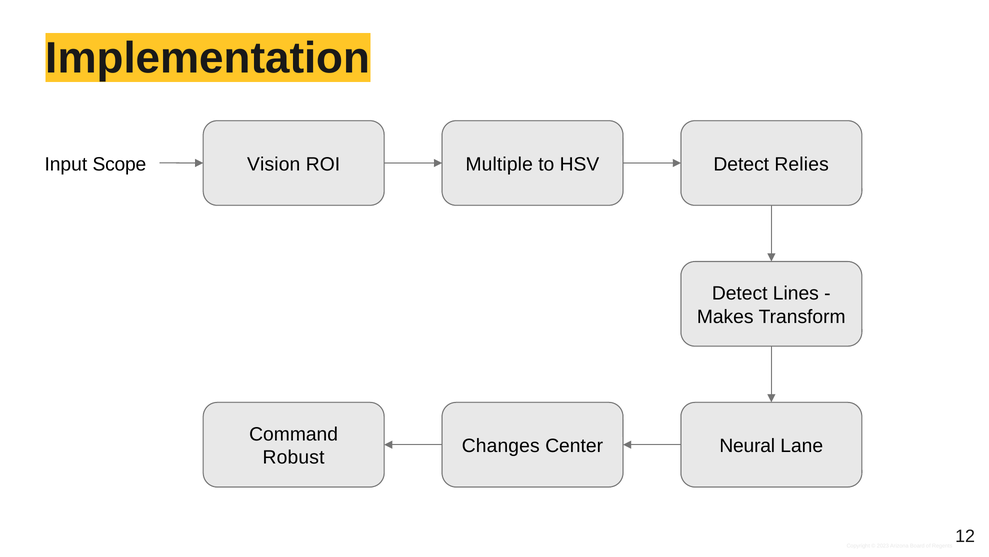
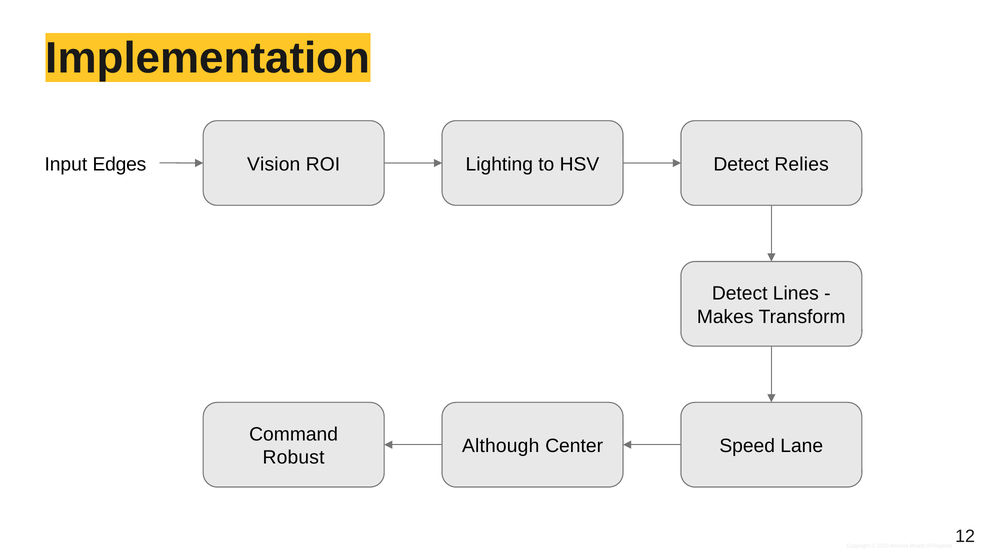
Scope: Scope -> Edges
Multiple: Multiple -> Lighting
Changes: Changes -> Although
Neural: Neural -> Speed
